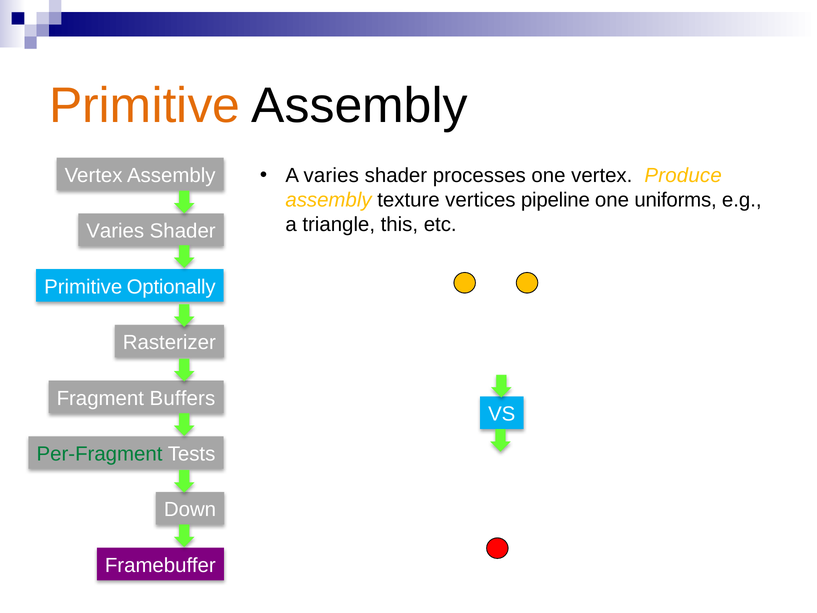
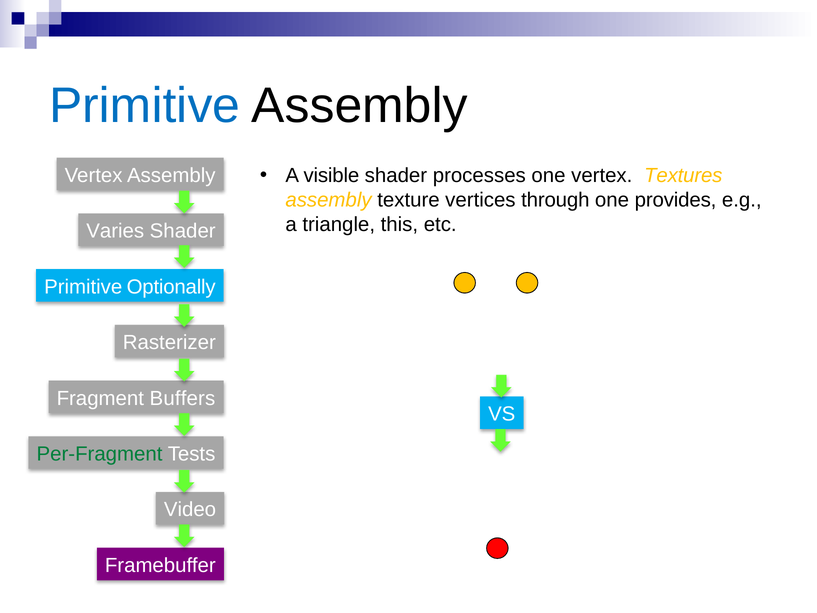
Primitive at (145, 106) colour: orange -> blue
A varies: varies -> visible
Produce: Produce -> Textures
pipeline: pipeline -> through
uniforms: uniforms -> provides
Down: Down -> Video
